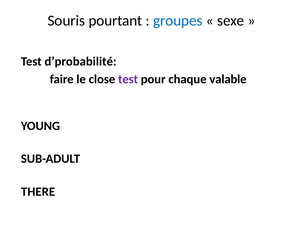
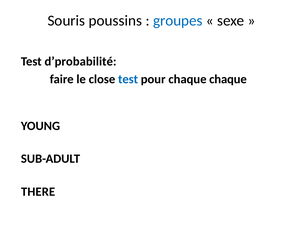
pourtant: pourtant -> poussins
test at (128, 79) colour: purple -> blue
chaque valable: valable -> chaque
